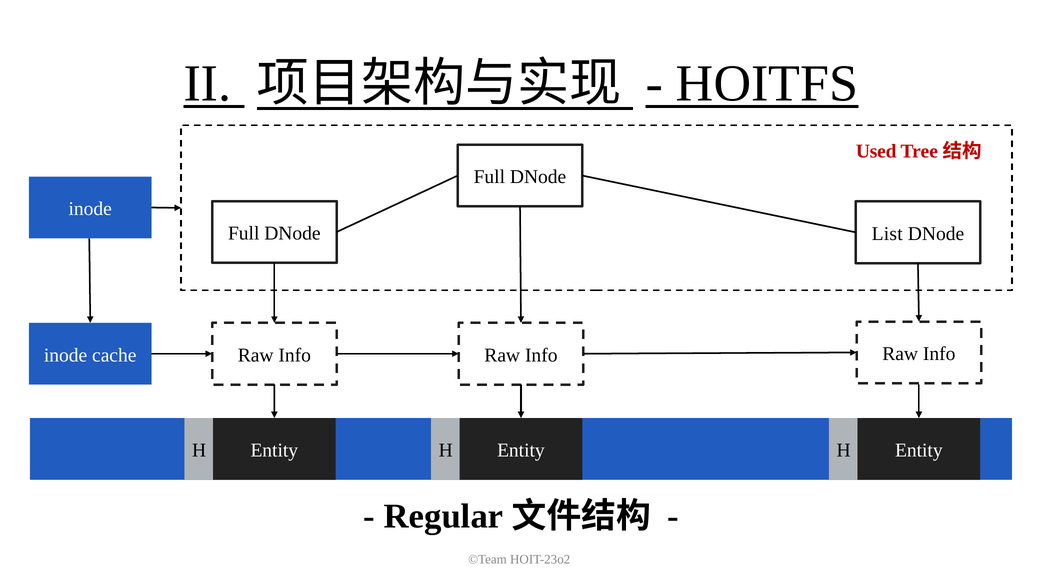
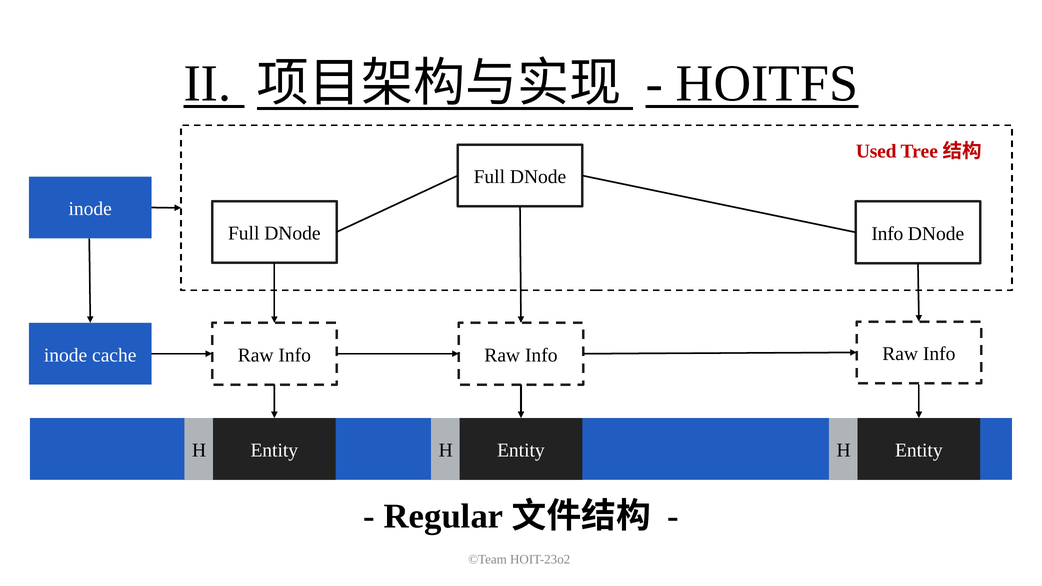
List at (887, 234): List -> Info
